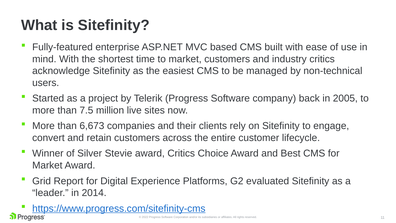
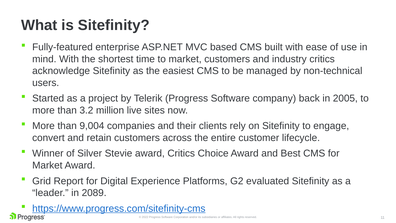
7.5: 7.5 -> 3.2
6,673: 6,673 -> 9,004
2014: 2014 -> 2089
